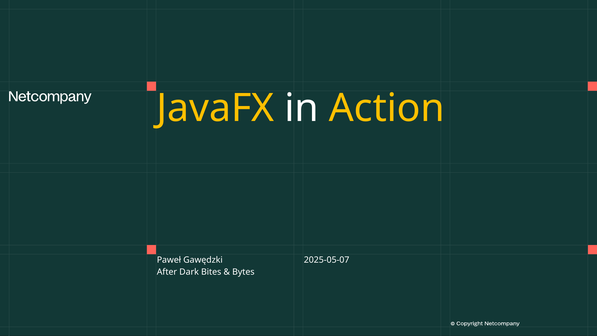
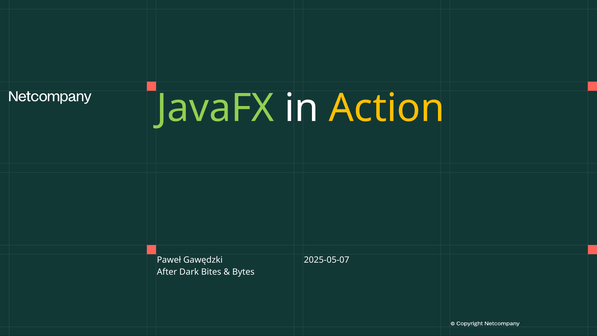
JavaFX colour: yellow -> light green
